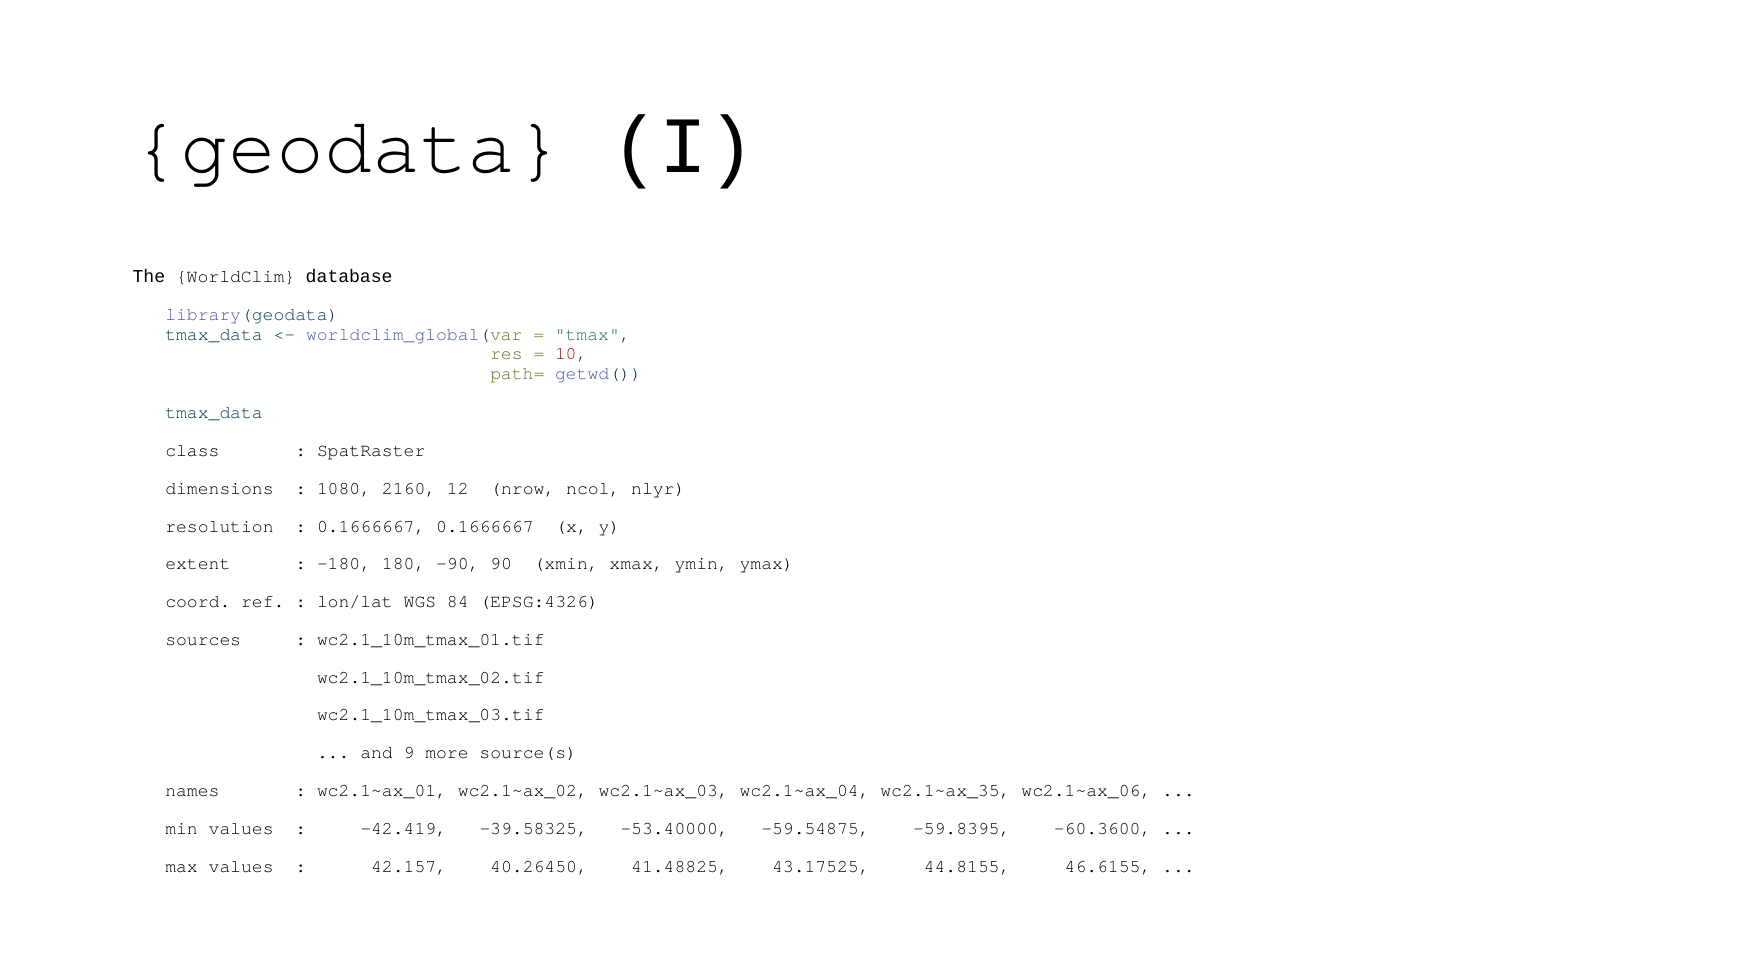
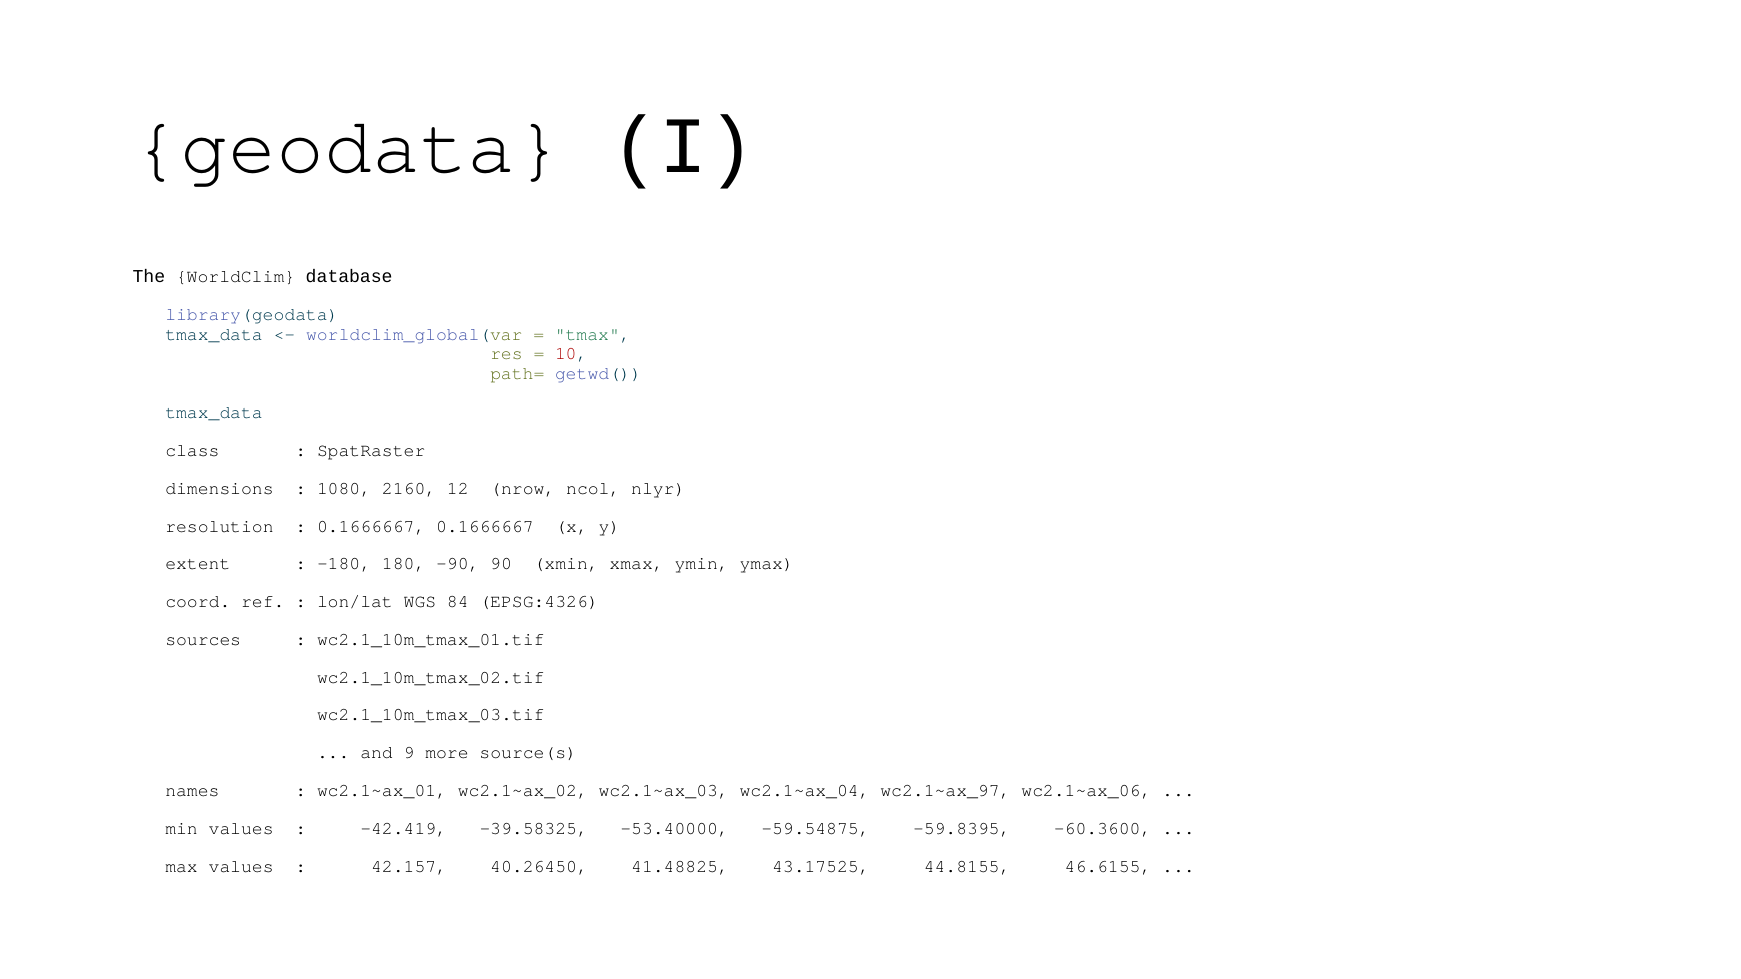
wc2.1~ax_35: wc2.1~ax_35 -> wc2.1~ax_97
